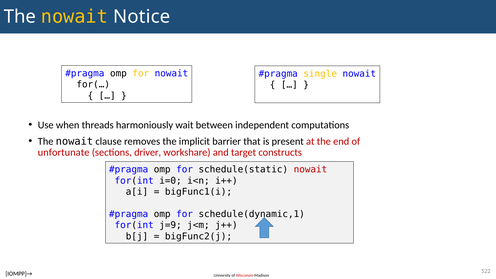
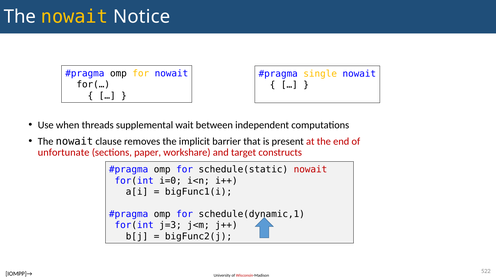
harmoniously: harmoniously -> supplemental
driver: driver -> paper
j=9: j=9 -> j=3
